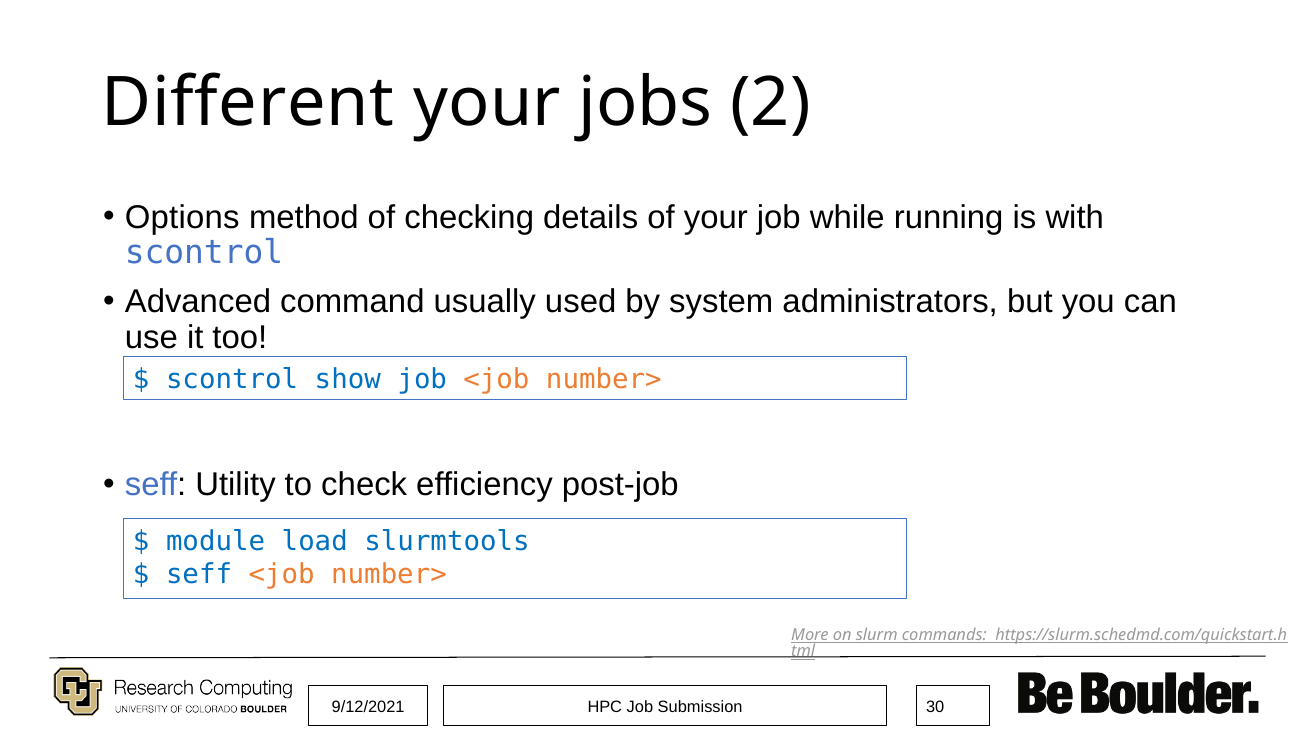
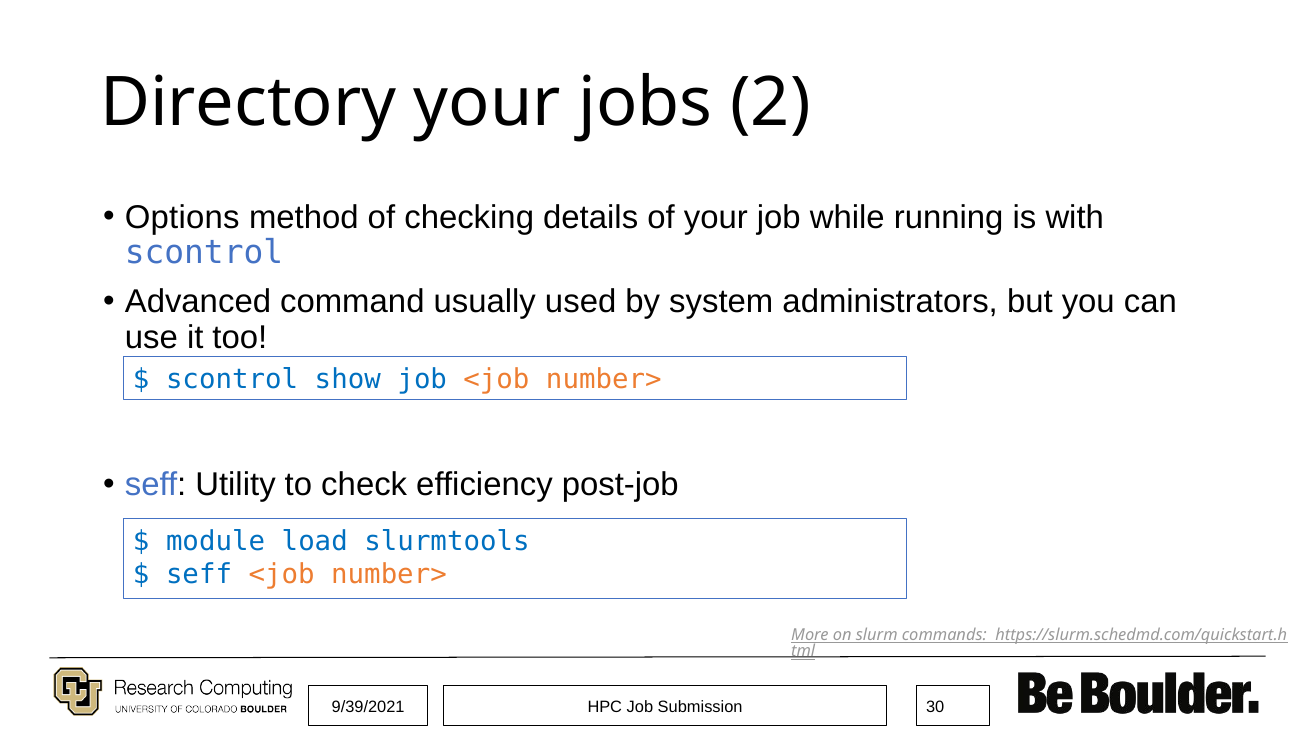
Different: Different -> Directory
9/12/2021: 9/12/2021 -> 9/39/2021
